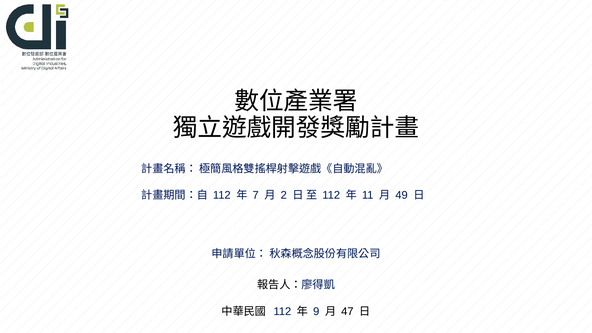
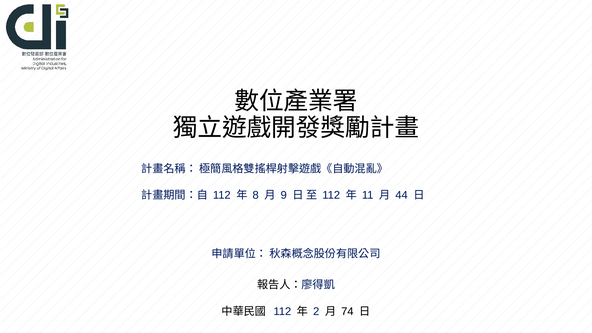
7: 7 -> 8
2: 2 -> 9
49: 49 -> 44
9: 9 -> 2
47: 47 -> 74
